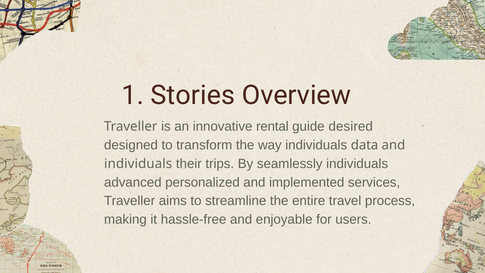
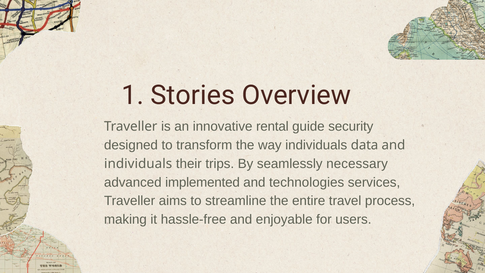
desired: desired -> security
seamlessly individuals: individuals -> necessary
personalized: personalized -> implemented
implemented: implemented -> technologies
